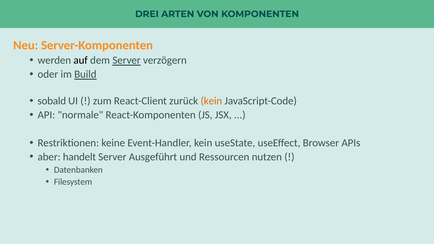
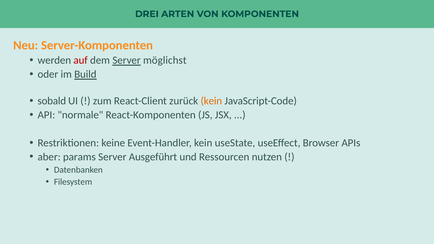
auf colour: black -> red
verzögern: verzögern -> möglichst
handelt: handelt -> params
